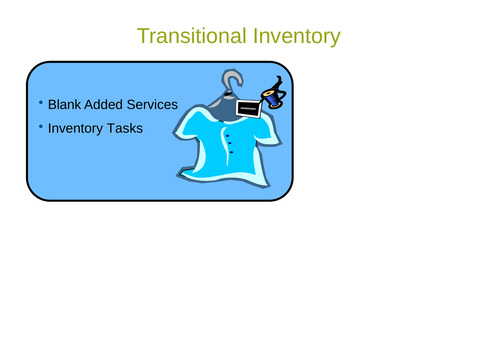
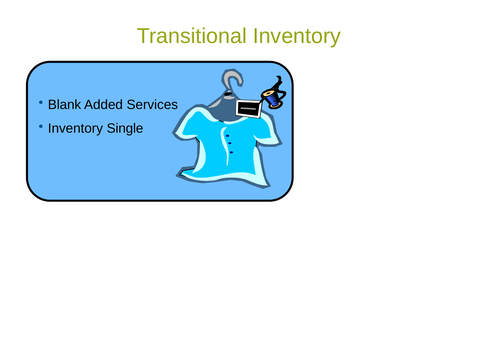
Tasks: Tasks -> Single
